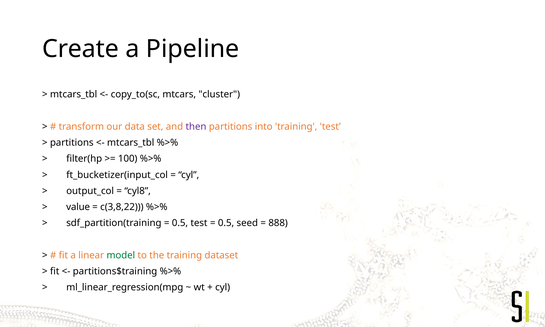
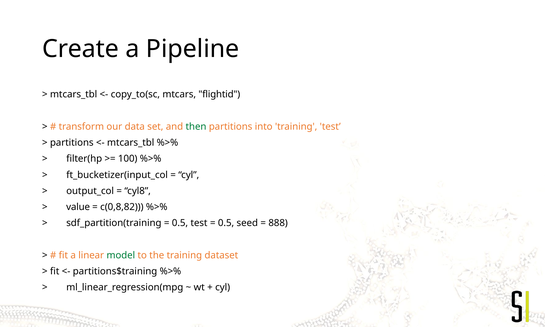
cluster: cluster -> flightid
then colour: purple -> green
c(3,8,22: c(3,8,22 -> c(0,8,82
